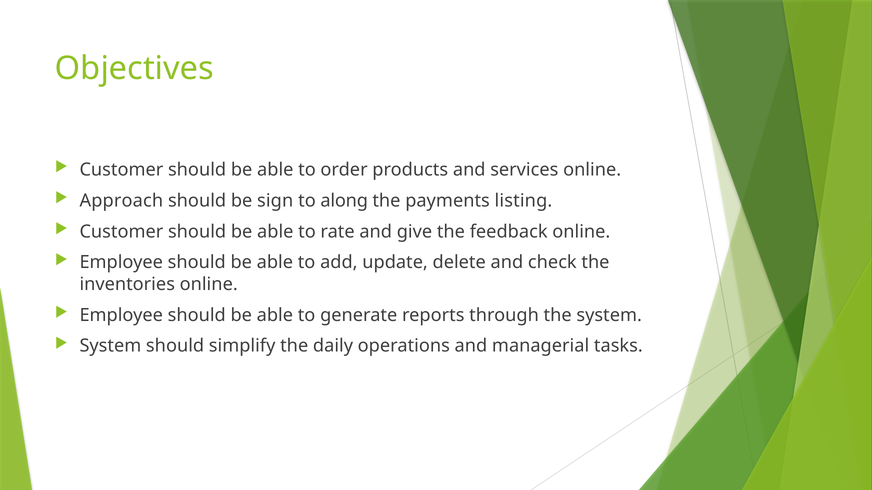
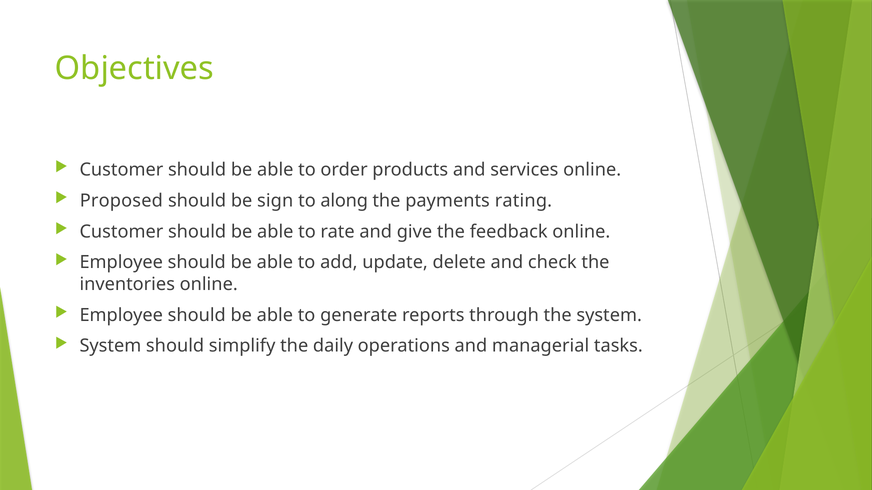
Approach: Approach -> Proposed
listing: listing -> rating
